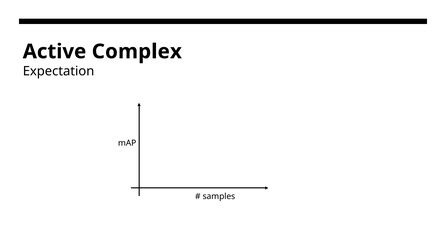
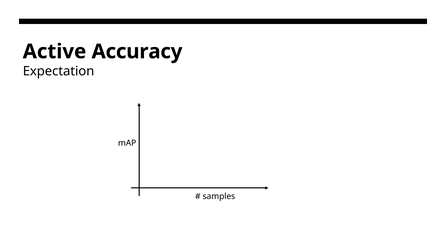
Complex: Complex -> Accuracy
